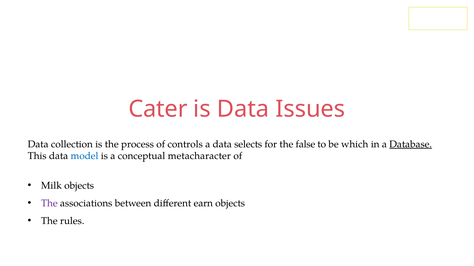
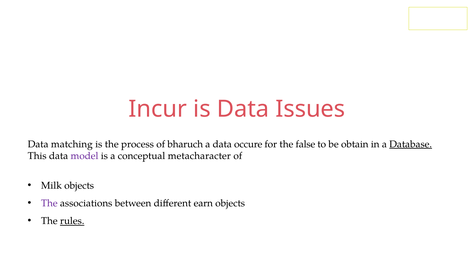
Cater: Cater -> Incur
collection: collection -> matching
controls: controls -> bharuch
selects: selects -> occure
which: which -> obtain
model colour: blue -> purple
rules underline: none -> present
